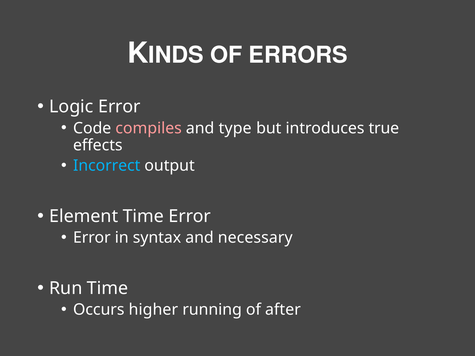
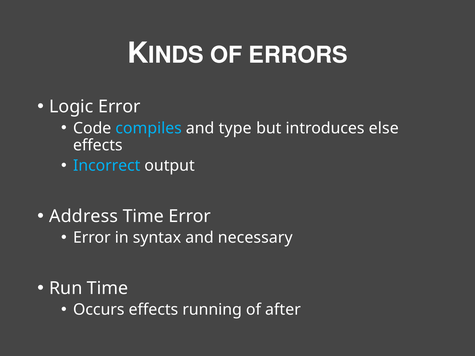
compiles colour: pink -> light blue
true: true -> else
Element: Element -> Address
Occurs higher: higher -> effects
